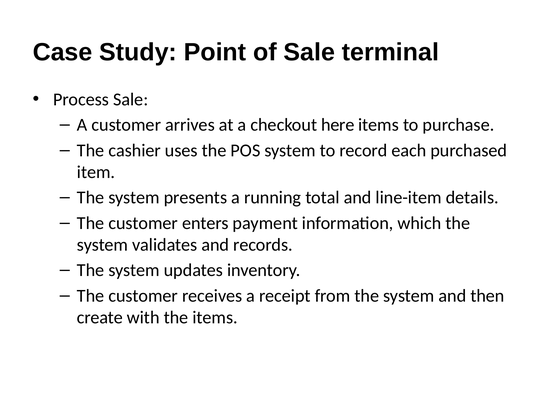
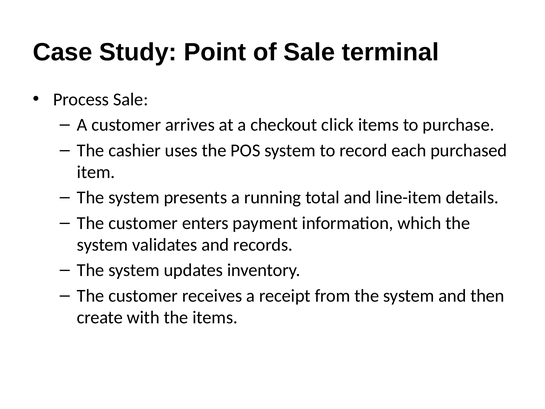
here: here -> click
